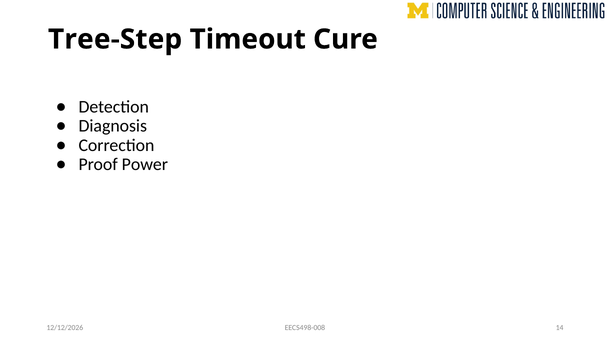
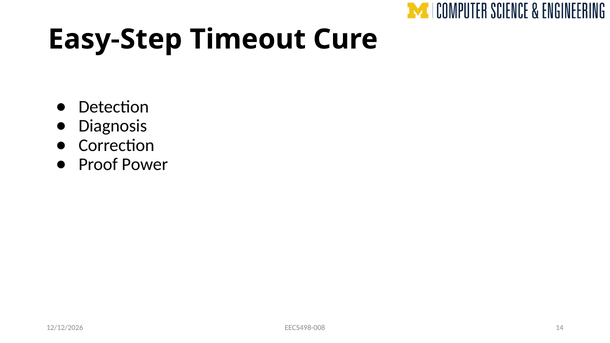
Tree-Step: Tree-Step -> Easy-Step
